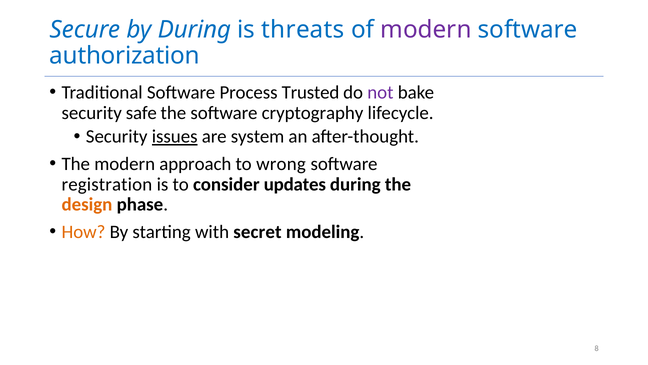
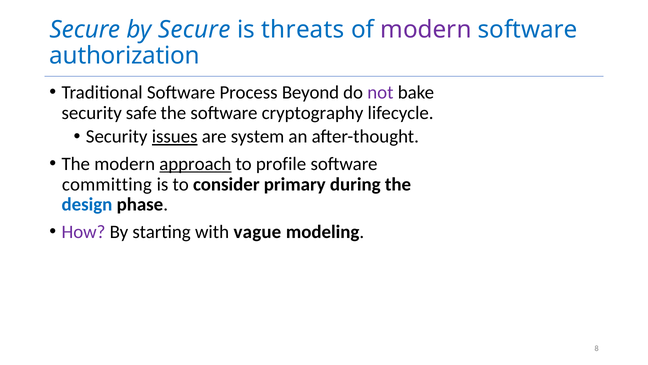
by During: During -> Secure
Trusted: Trusted -> Beyond
approach underline: none -> present
wrong: wrong -> profile
registration: registration -> committing
updates: updates -> primary
design colour: orange -> blue
How colour: orange -> purple
secret: secret -> vague
